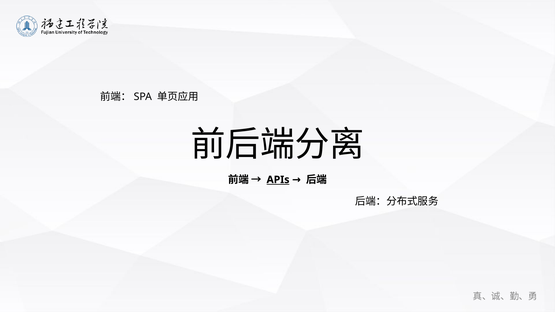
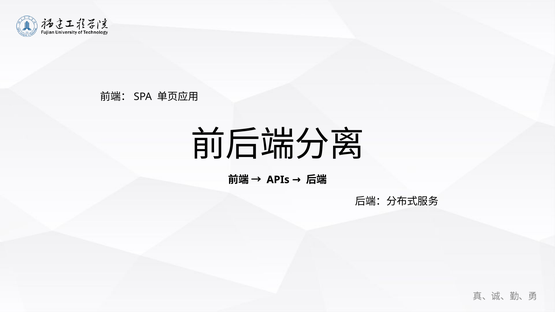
APIs underline: present -> none
